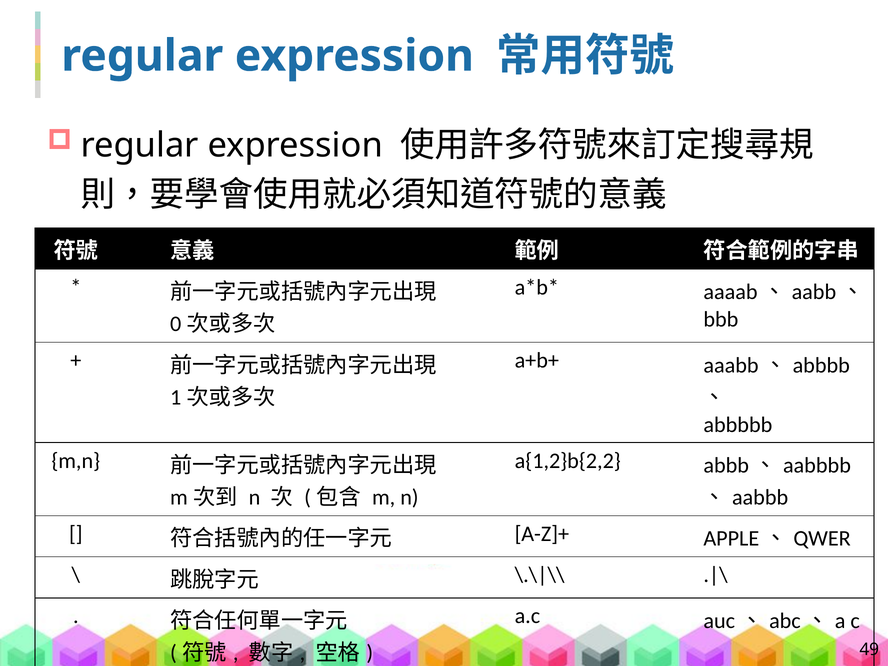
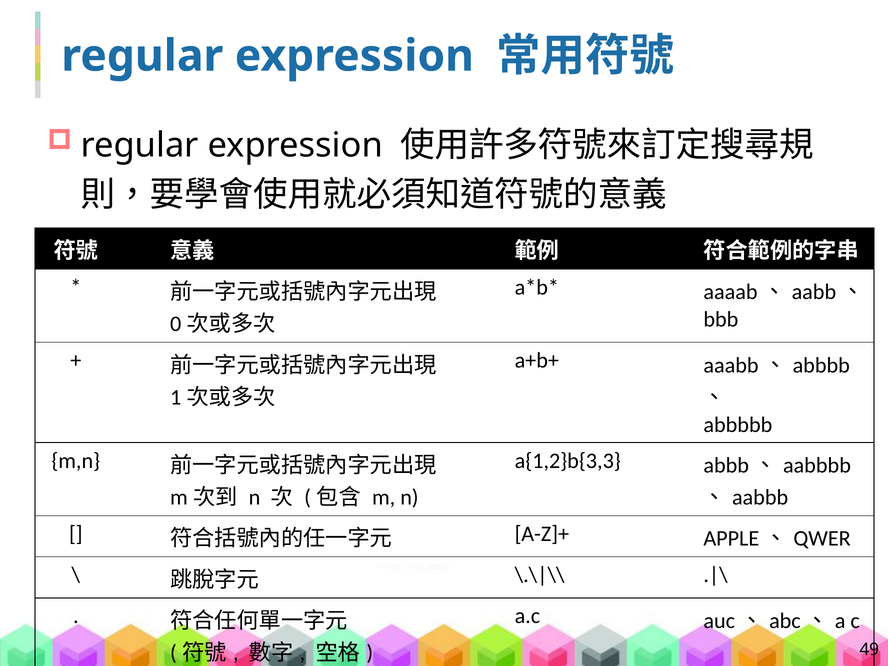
a{1,2}b{2,2: a{1,2}b{2,2 -> a{1,2}b{3,3
